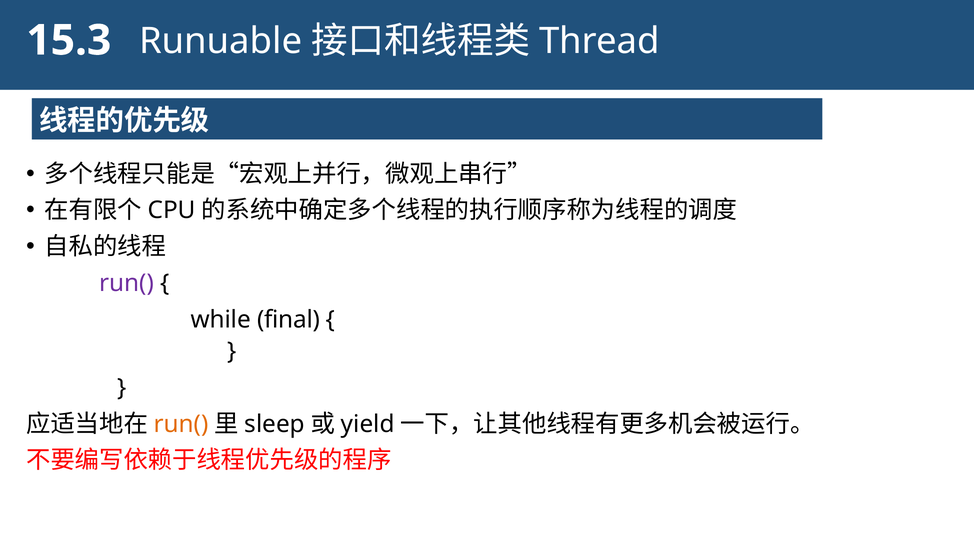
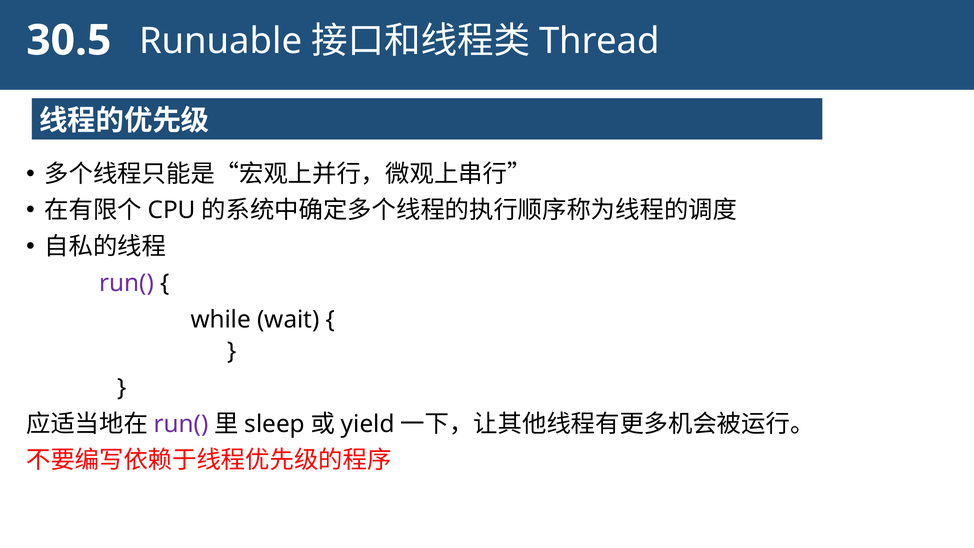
15.3: 15.3 -> 30.5
final: final -> wait
run( at (181, 424) colour: orange -> purple
